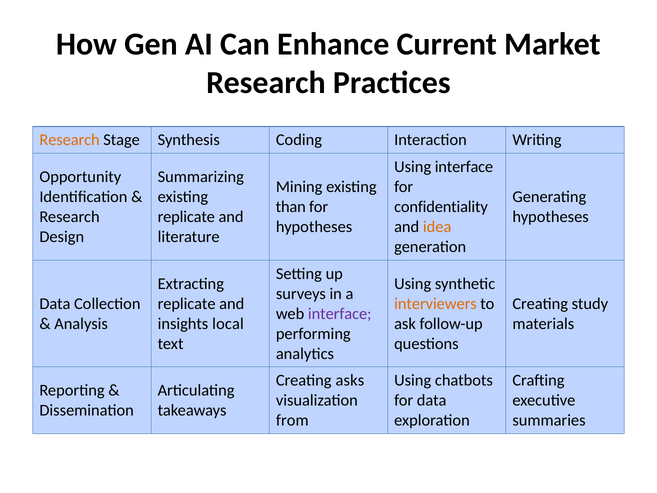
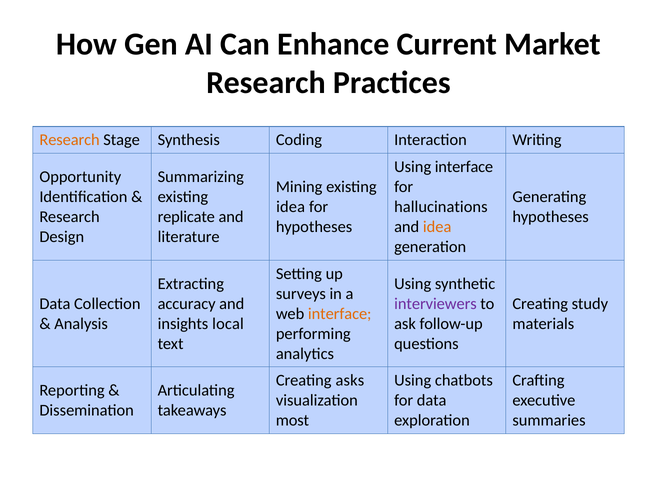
than at (291, 207): than -> idea
confidentiality: confidentiality -> hallucinations
replicate at (187, 304): replicate -> accuracy
interviewers colour: orange -> purple
interface at (340, 314) colour: purple -> orange
from: from -> most
